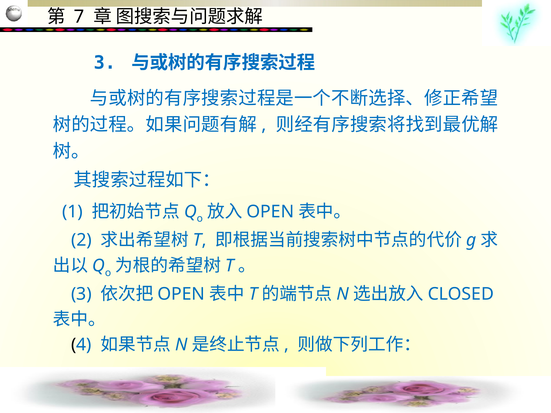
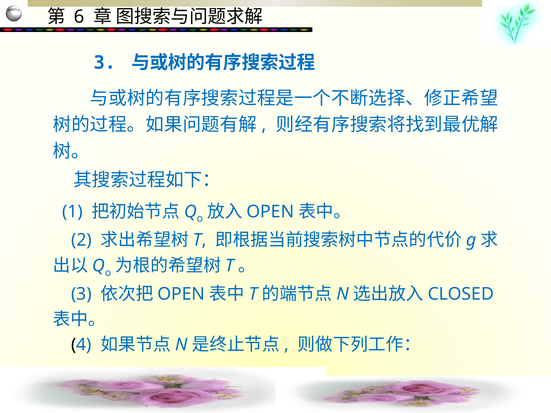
7: 7 -> 6
